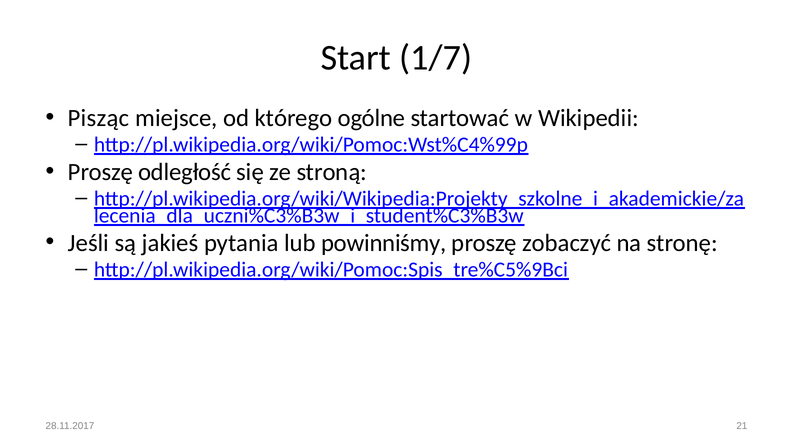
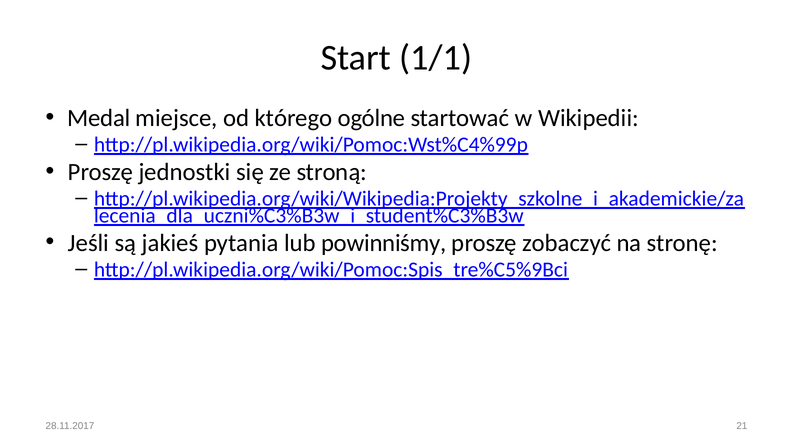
1/7: 1/7 -> 1/1
Pisząc: Pisząc -> Medal
odległość: odległość -> jednostki
